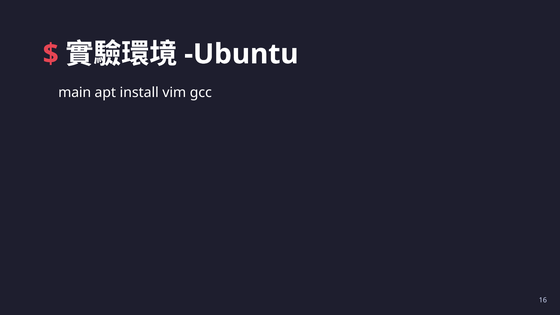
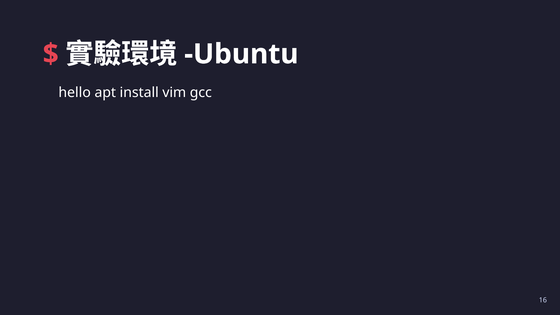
main: main -> hello
